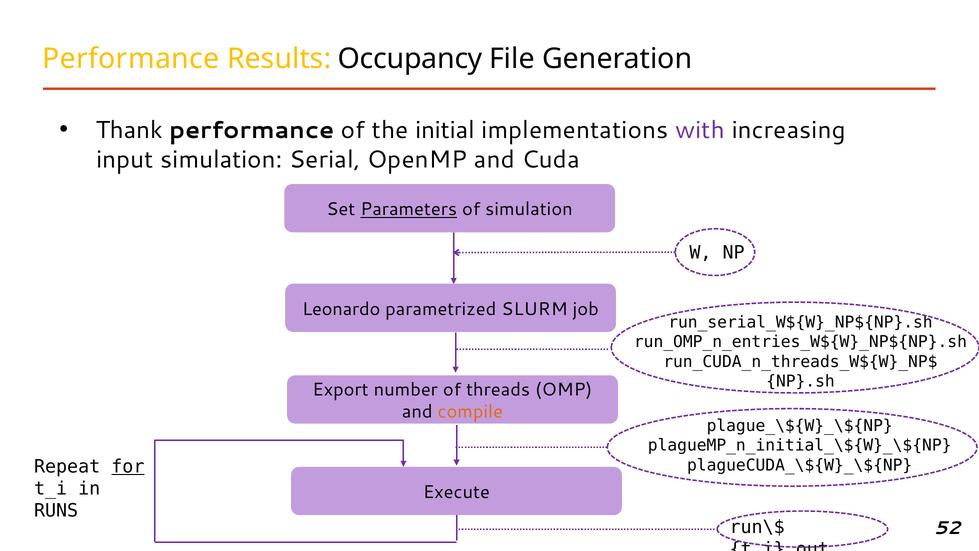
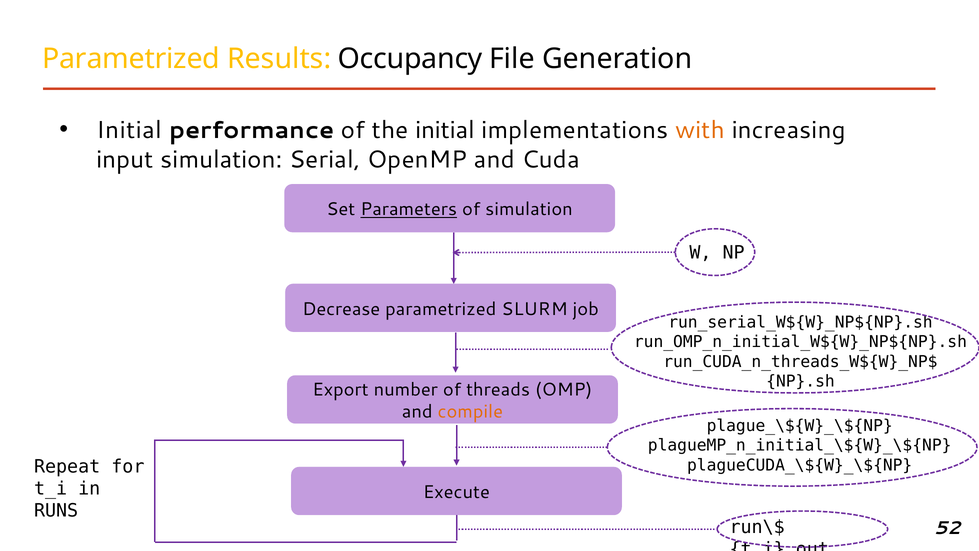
Performance at (131, 59): Performance -> Parametrized
Thank at (129, 130): Thank -> Initial
with colour: purple -> orange
Leonardo: Leonardo -> Decrease
run_OMP_n_entries_W${W}_NP${NP}.sh: run_OMP_n_entries_W${W}_NP${NP}.sh -> run_OMP_n_initial_W${W}_NP${NP}.sh
for underline: present -> none
